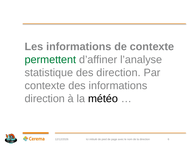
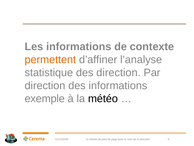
permettent colour: green -> orange
contexte at (45, 85): contexte -> direction
direction at (45, 98): direction -> exemple
